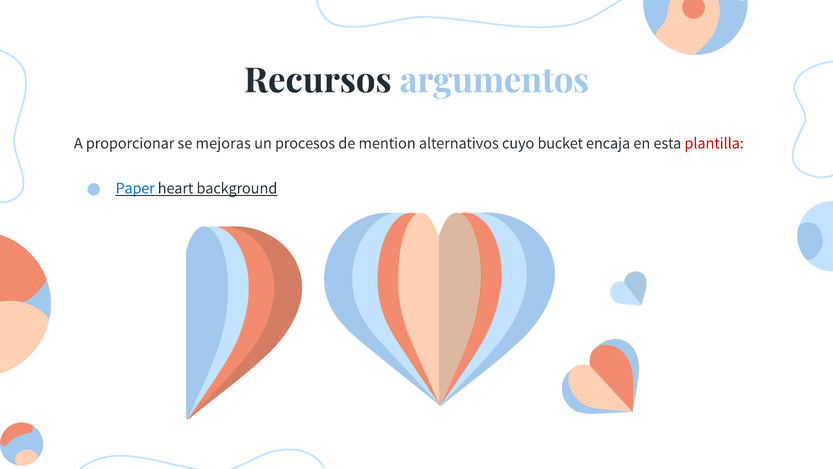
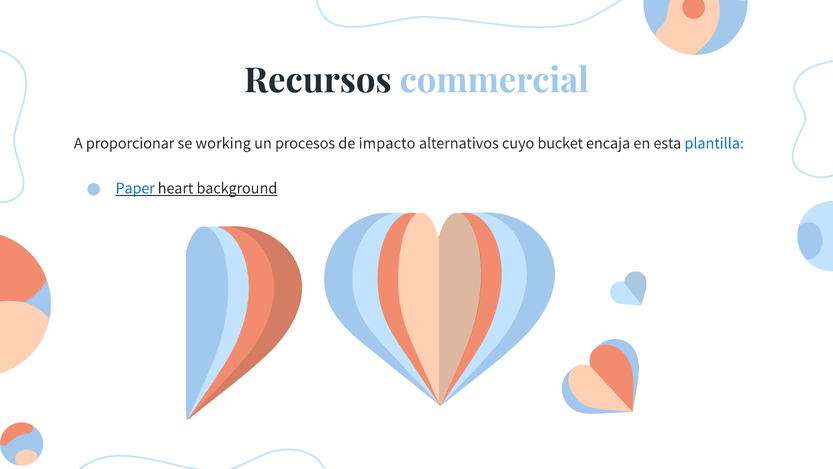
argumentos: argumentos -> commercial
mejoras: mejoras -> working
mention: mention -> impacto
plantilla colour: red -> blue
